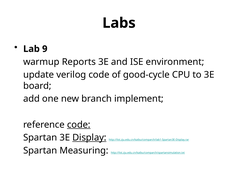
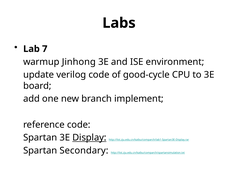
9: 9 -> 7
Reports: Reports -> Jinhong
code at (79, 125) underline: present -> none
Measuring: Measuring -> Secondary
